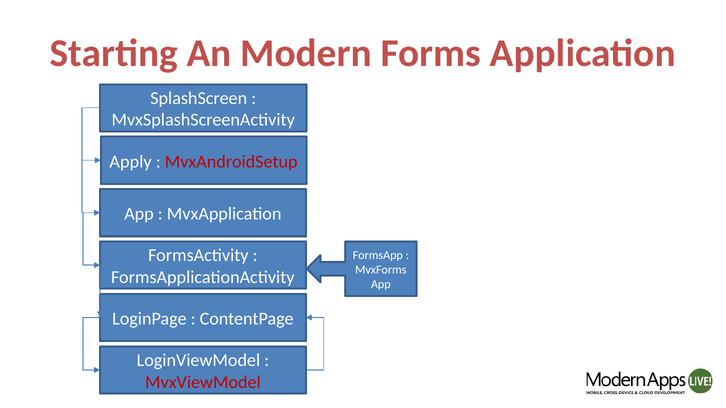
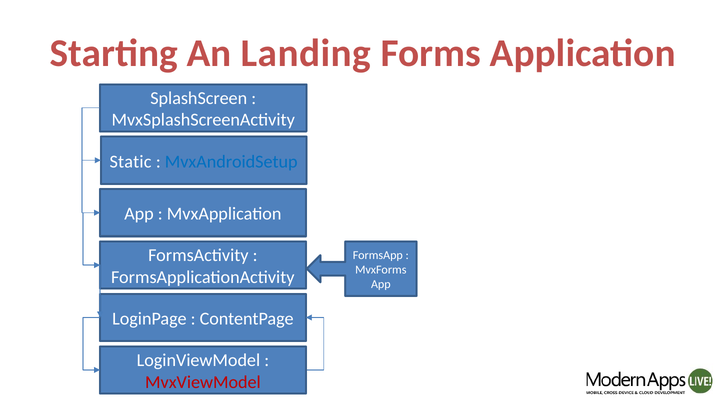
Modern: Modern -> Landing
Apply: Apply -> Static
MvxAndroidSetup colour: red -> blue
